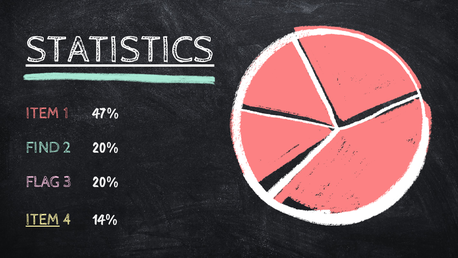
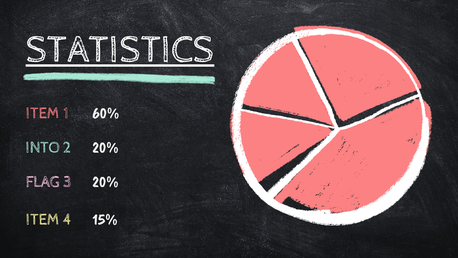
47%: 47% -> 60%
FIND: FIND -> INTO
ITEM at (43, 219) underline: present -> none
14%: 14% -> 15%
